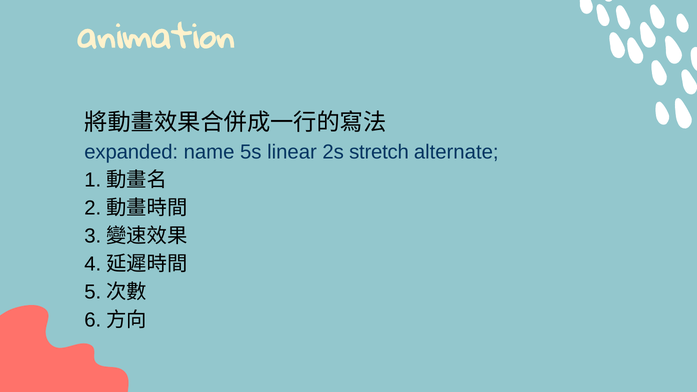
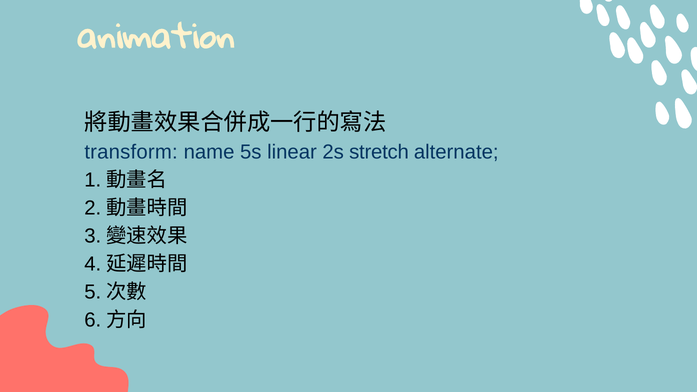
expanded: expanded -> transform
